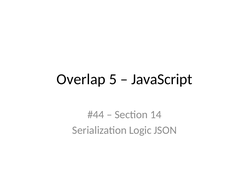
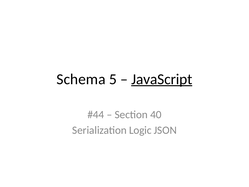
Overlap: Overlap -> Schema
JavaScript underline: none -> present
14: 14 -> 40
